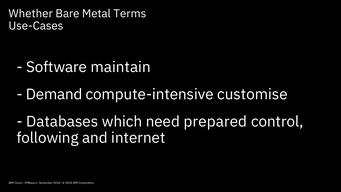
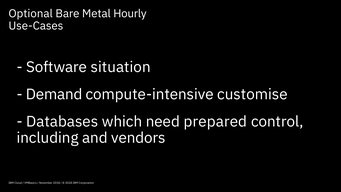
Whether: Whether -> Optional
Terms: Terms -> Hourly
maintain: maintain -> situation
following: following -> including
internet: internet -> vendors
